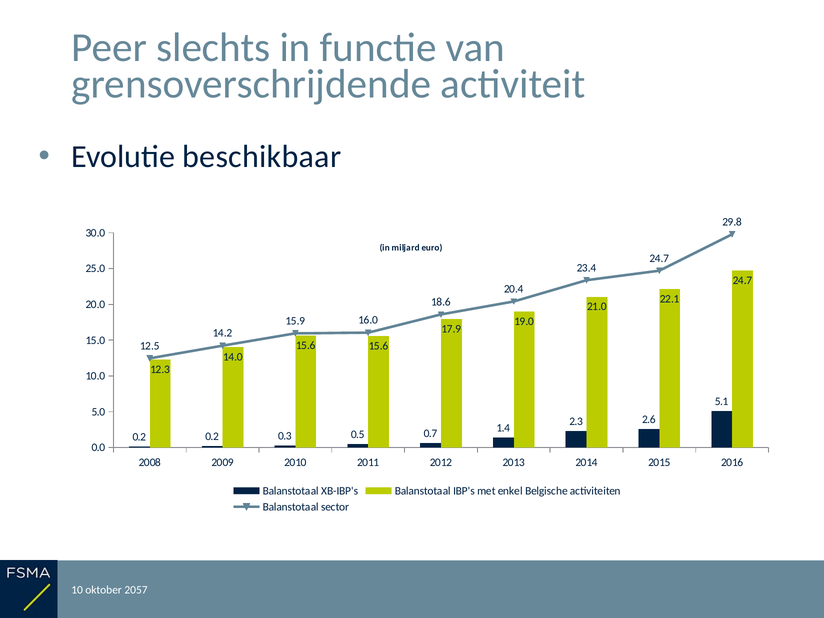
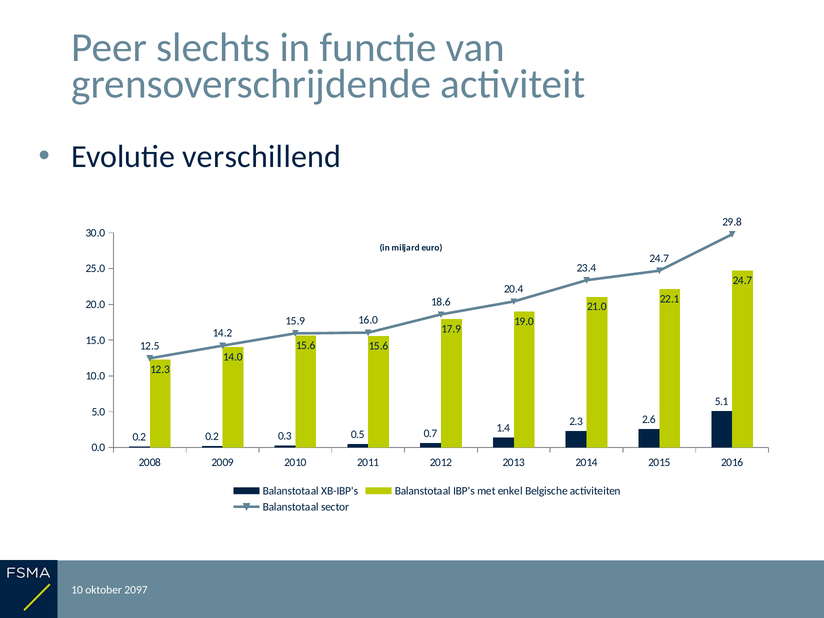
beschikbaar: beschikbaar -> verschillend
2057: 2057 -> 2097
